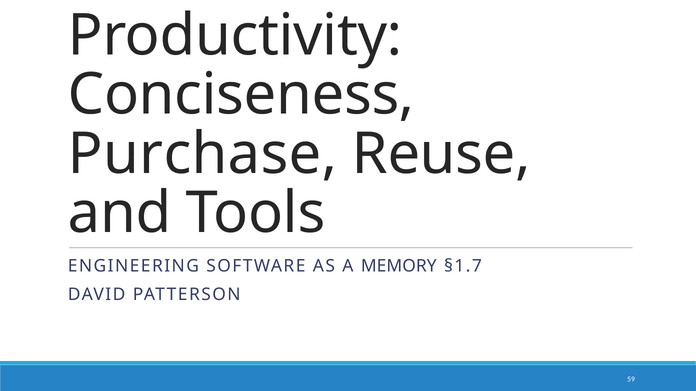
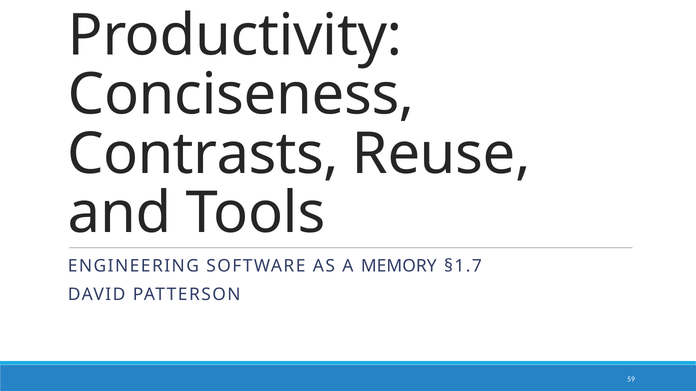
Purchase: Purchase -> Contrasts
